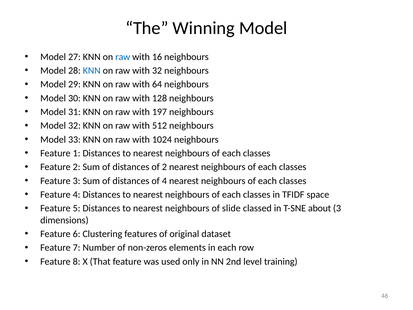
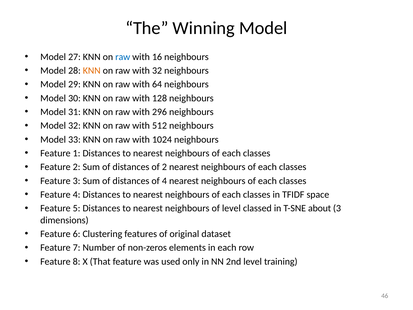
KNN at (92, 71) colour: blue -> orange
197: 197 -> 296
of slide: slide -> level
